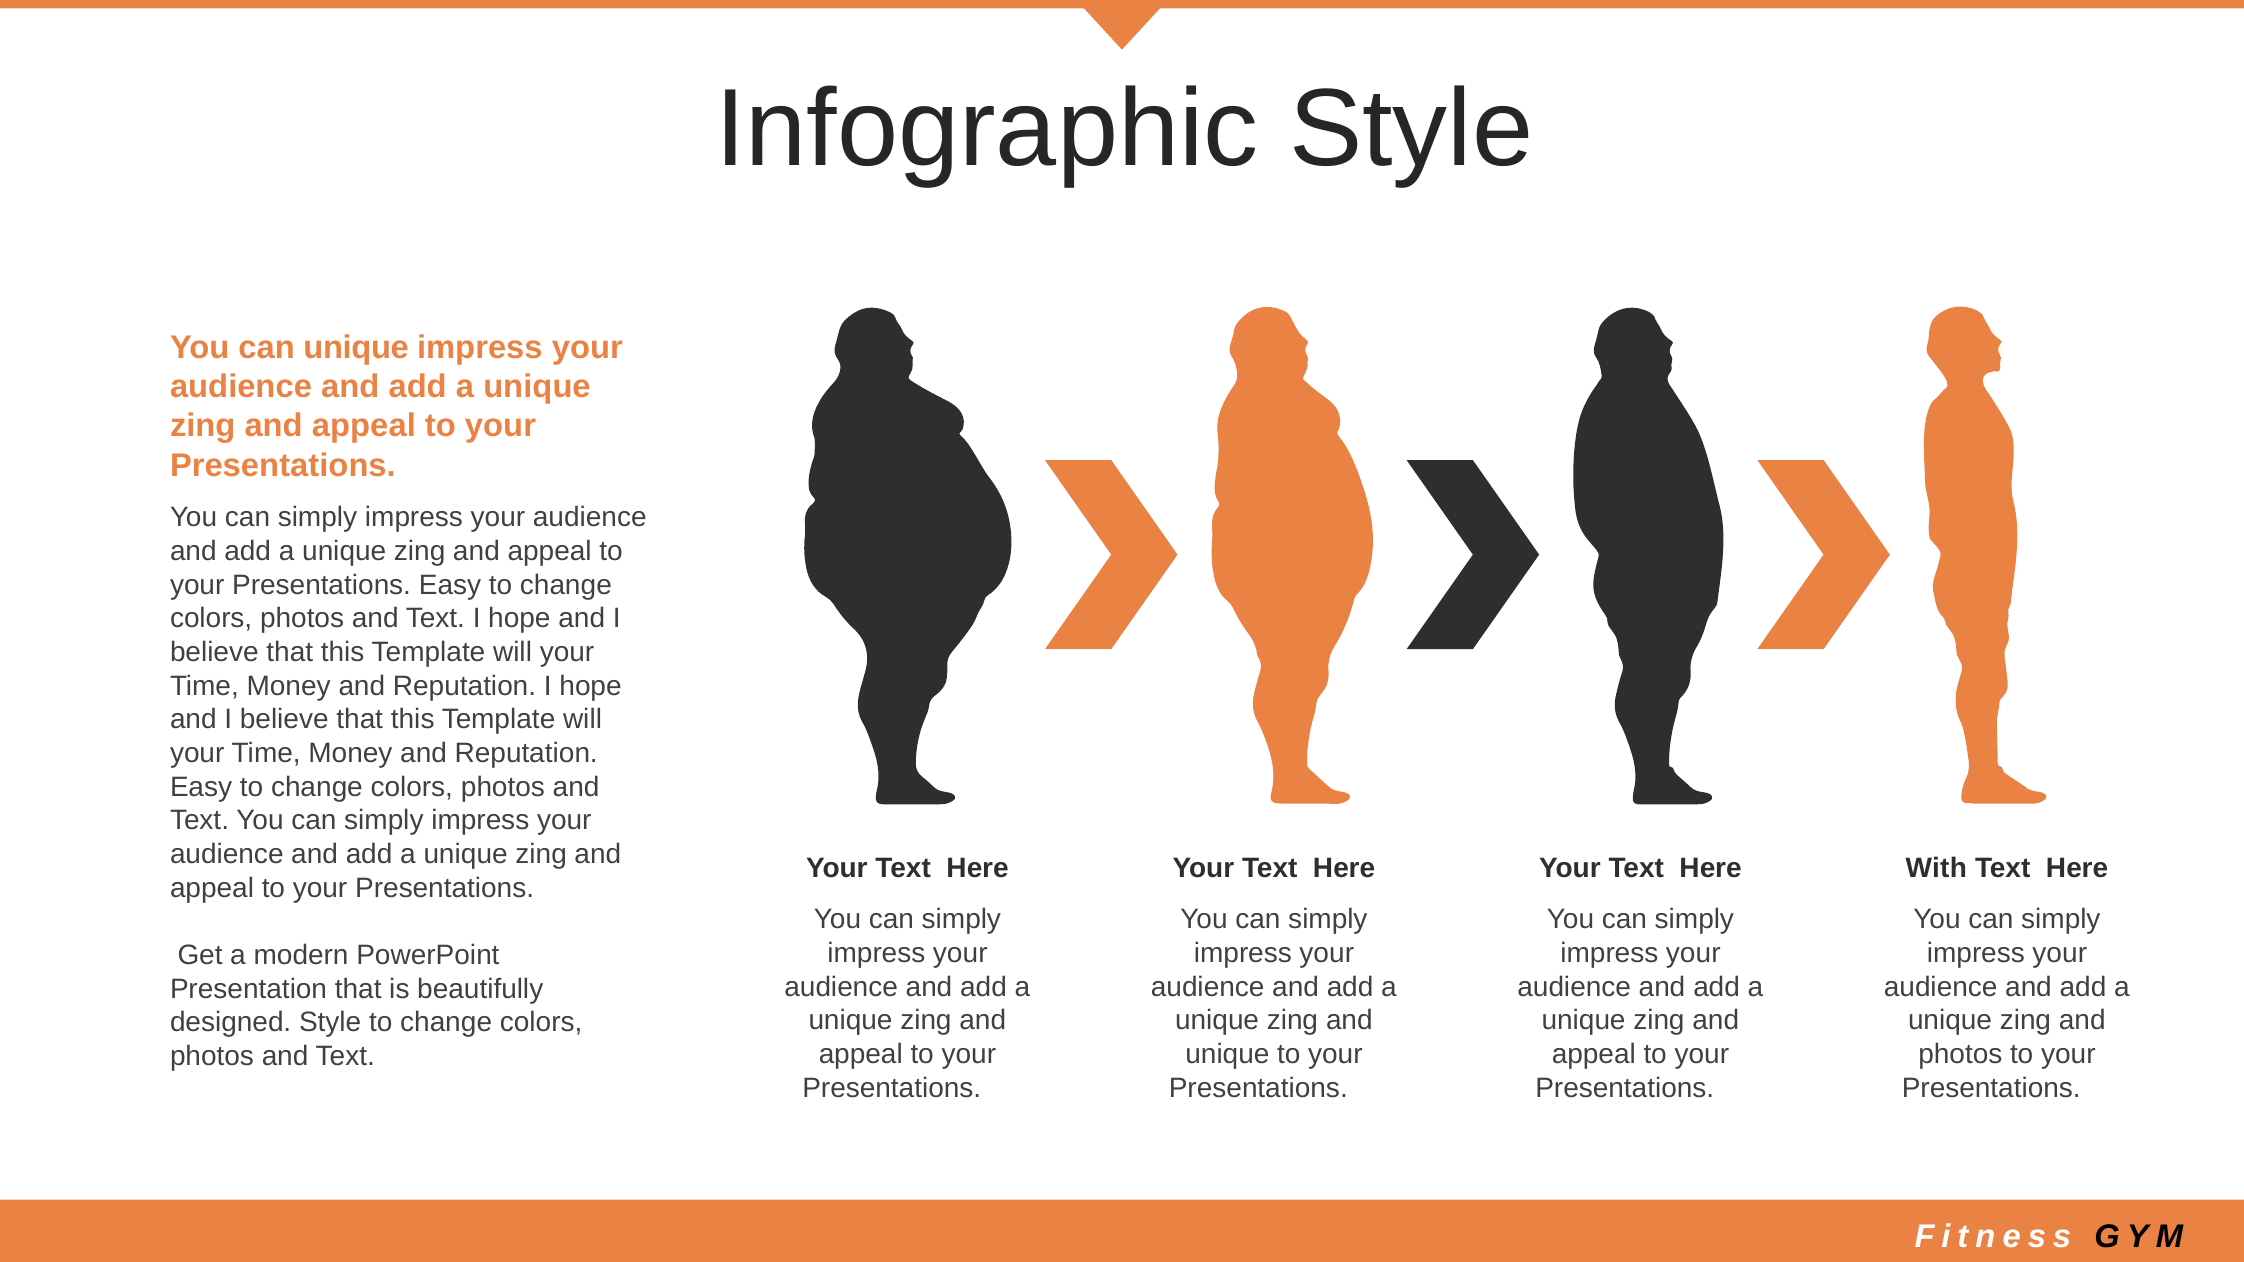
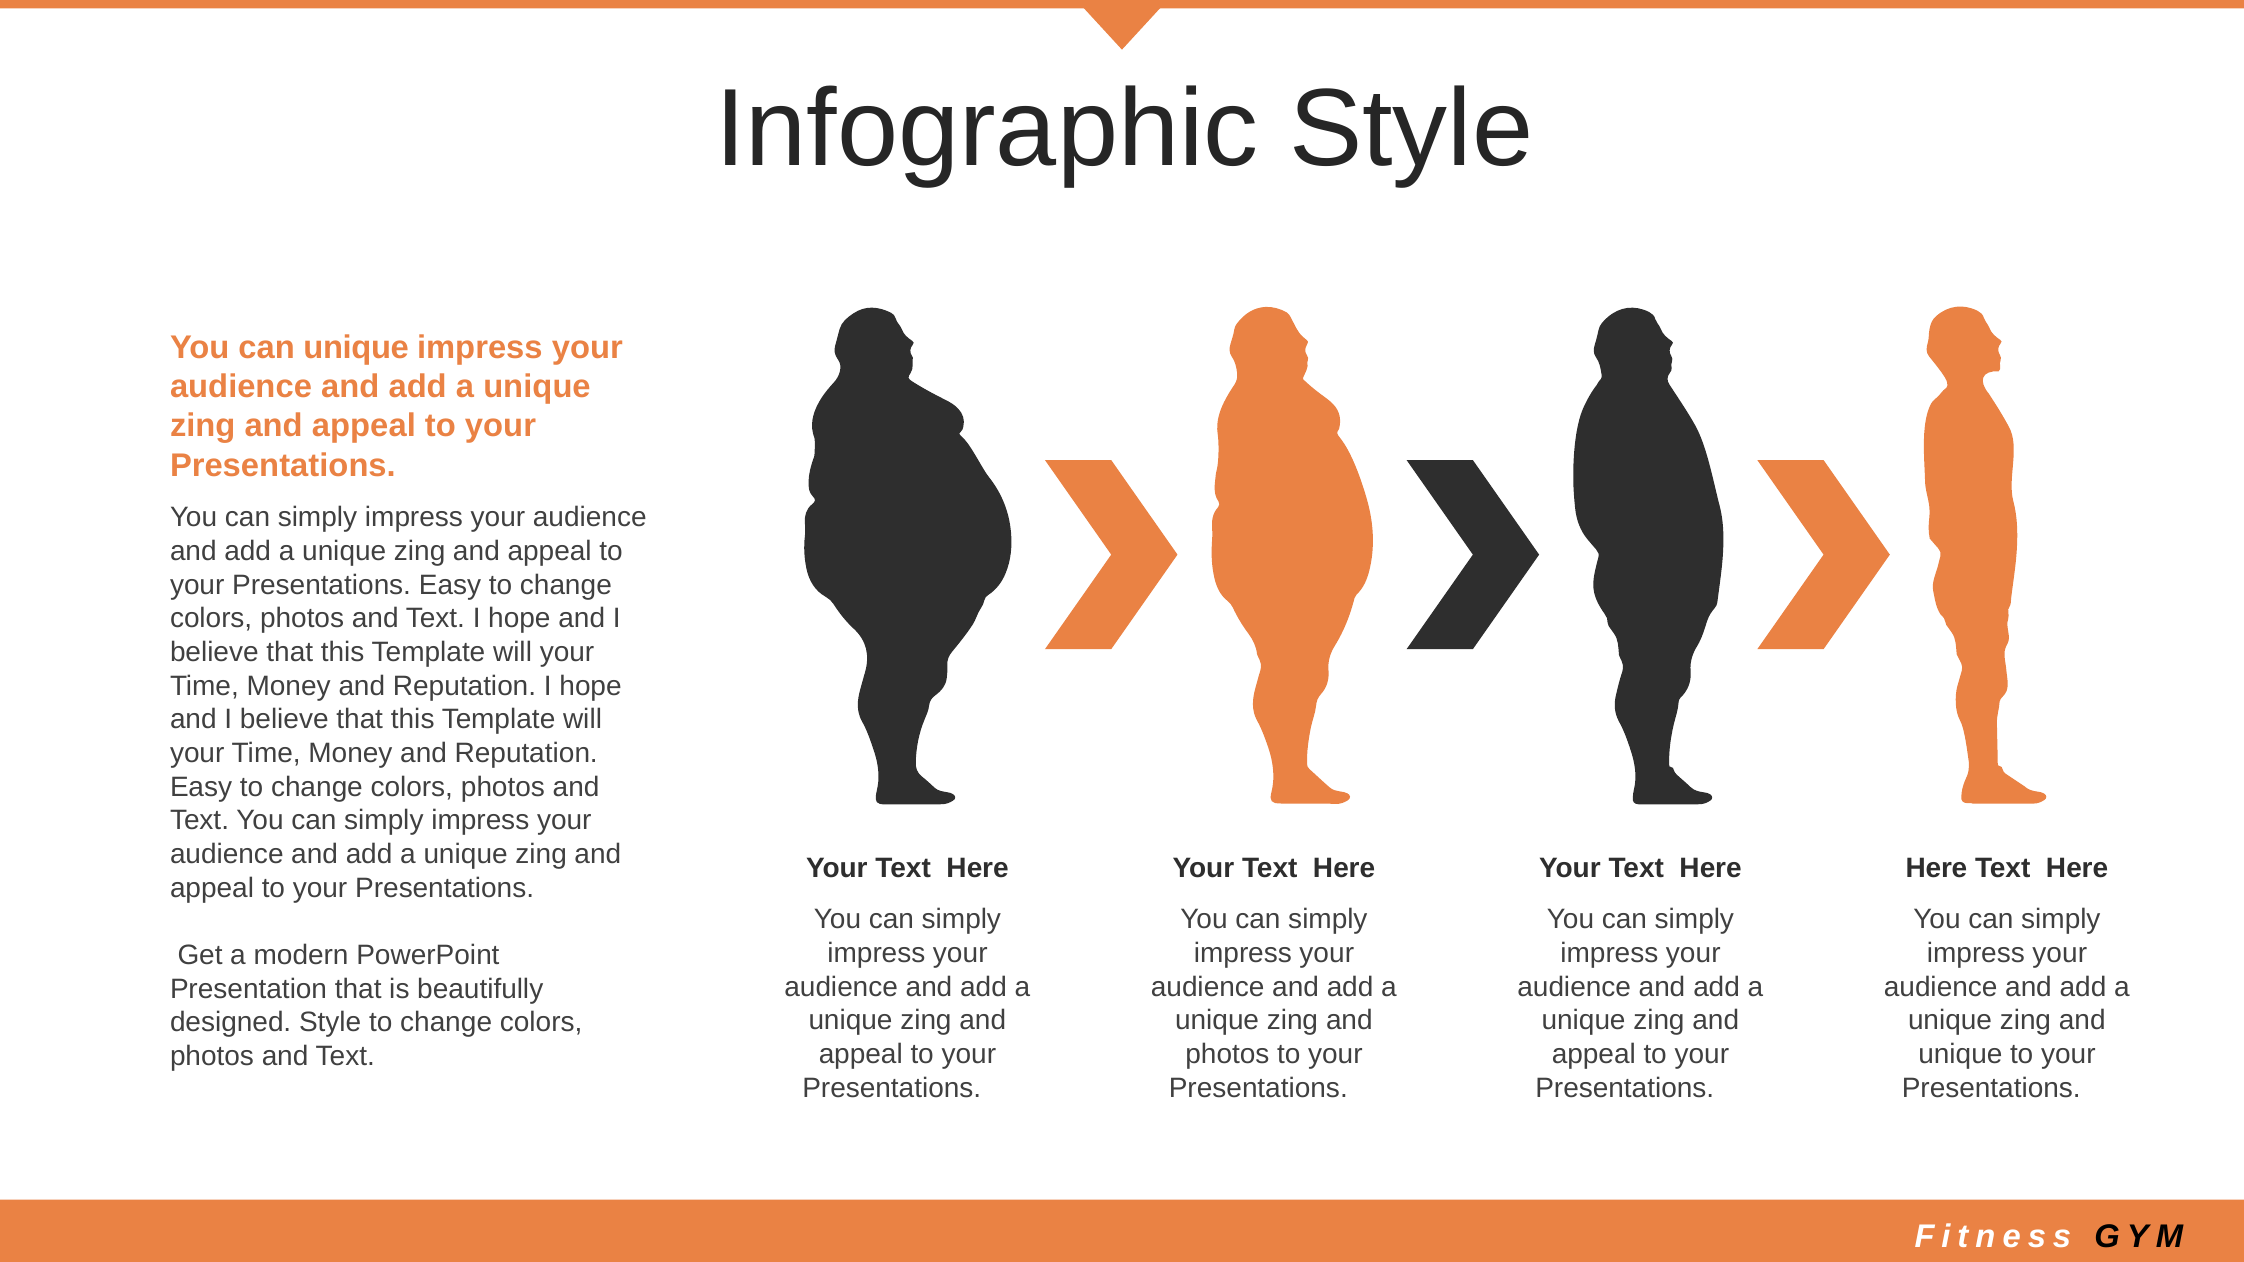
With at (1936, 869): With -> Here
unique at (1227, 1054): unique -> photos
photos at (1960, 1054): photos -> unique
